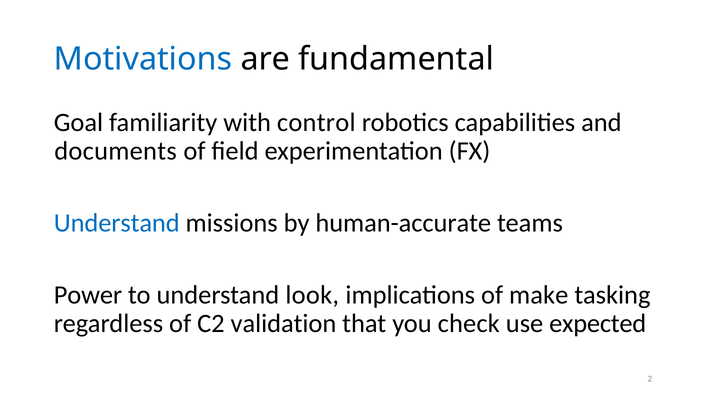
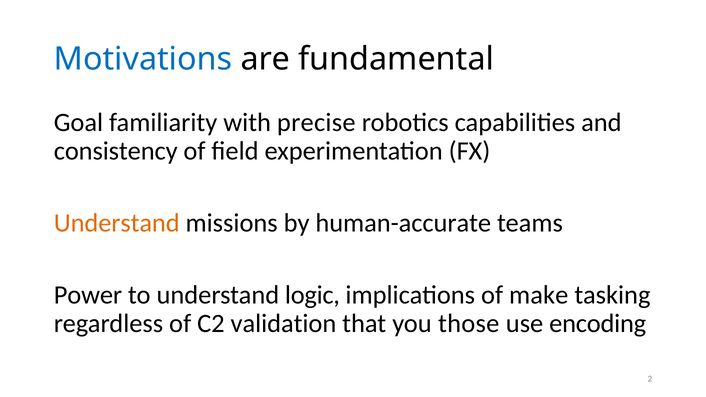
control: control -> precise
documents: documents -> consistency
Understand at (117, 223) colour: blue -> orange
look: look -> logic
check: check -> those
expected: expected -> encoding
